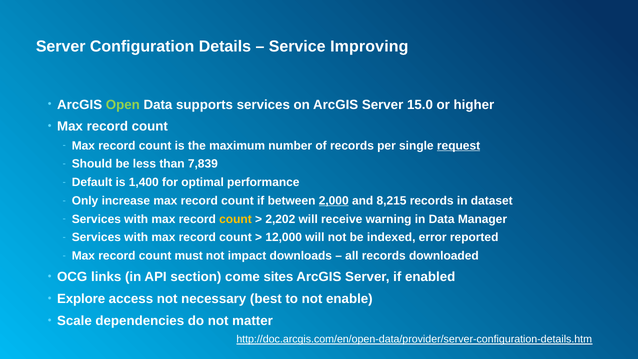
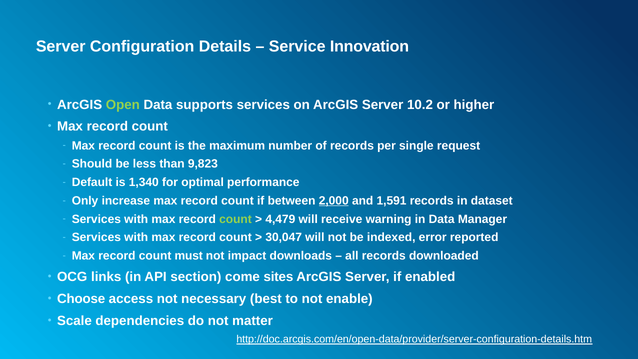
Improving: Improving -> Innovation
15.0: 15.0 -> 10.2
request underline: present -> none
7,839: 7,839 -> 9,823
1,400: 1,400 -> 1,340
8,215: 8,215 -> 1,591
count at (235, 219) colour: yellow -> light green
2,202: 2,202 -> 4,479
12,000: 12,000 -> 30,047
Explore: Explore -> Choose
